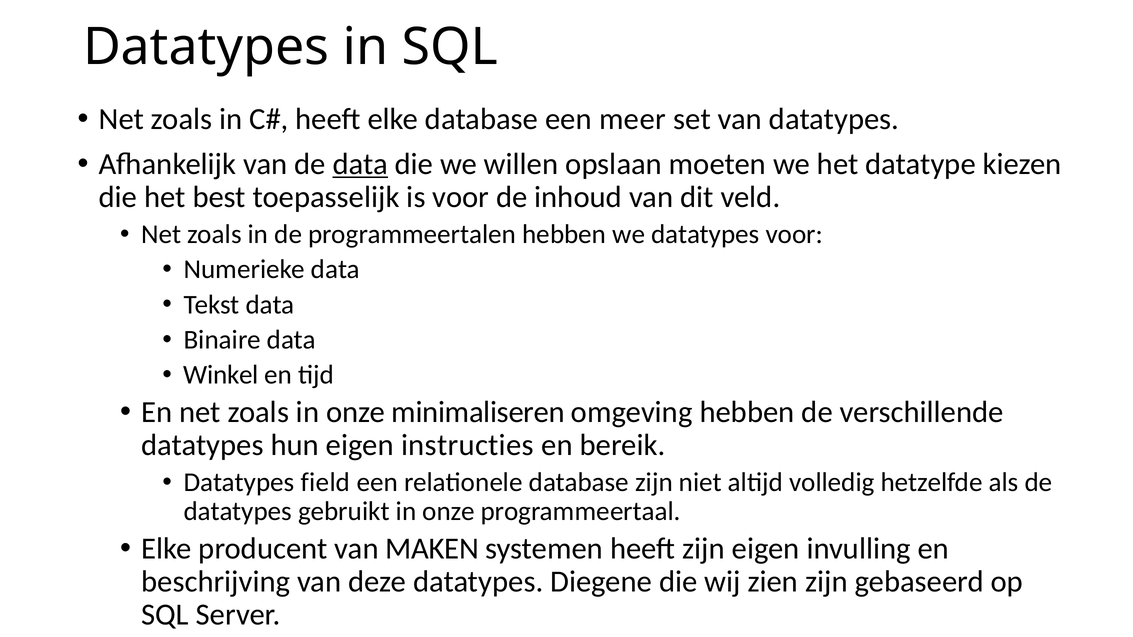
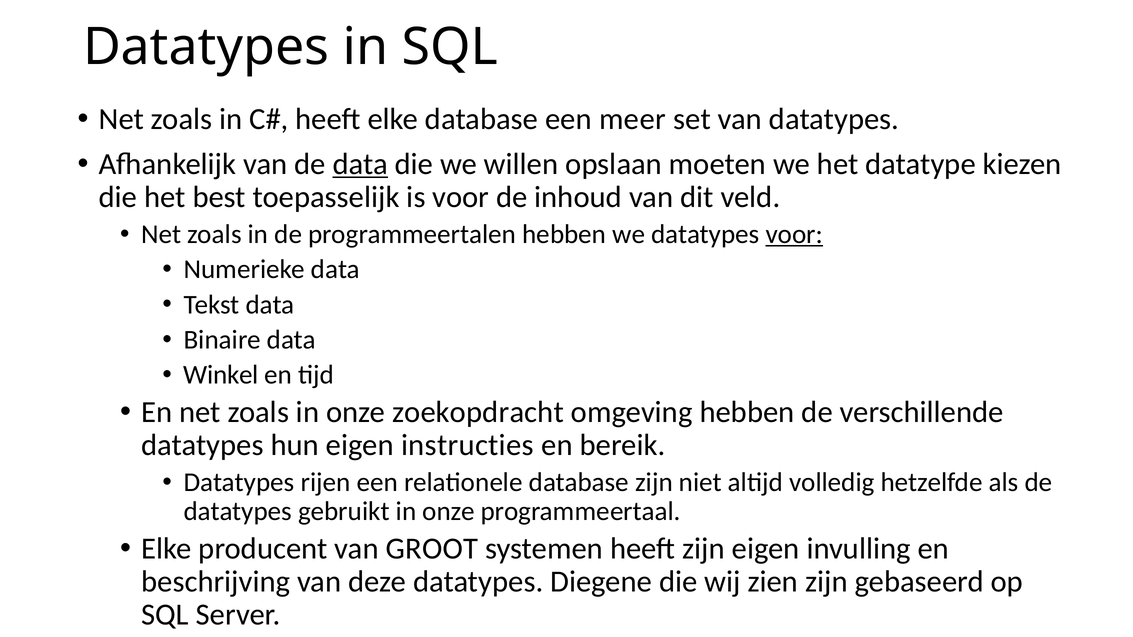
voor at (794, 234) underline: none -> present
minimaliseren: minimaliseren -> zoekopdracht
field: field -> rijen
MAKEN: MAKEN -> GROOT
